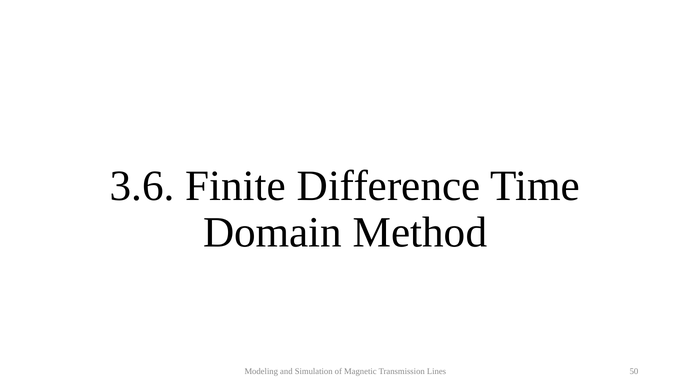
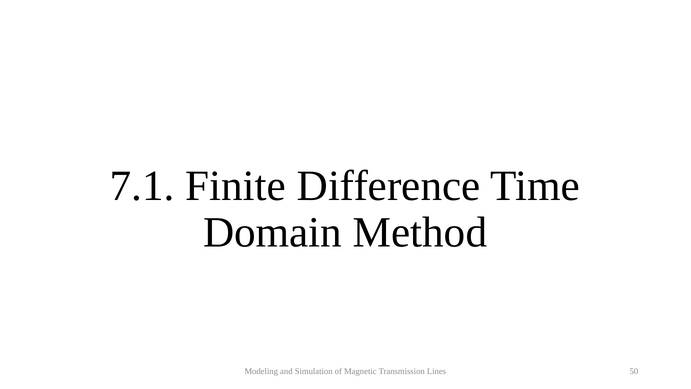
3.6: 3.6 -> 7.1
